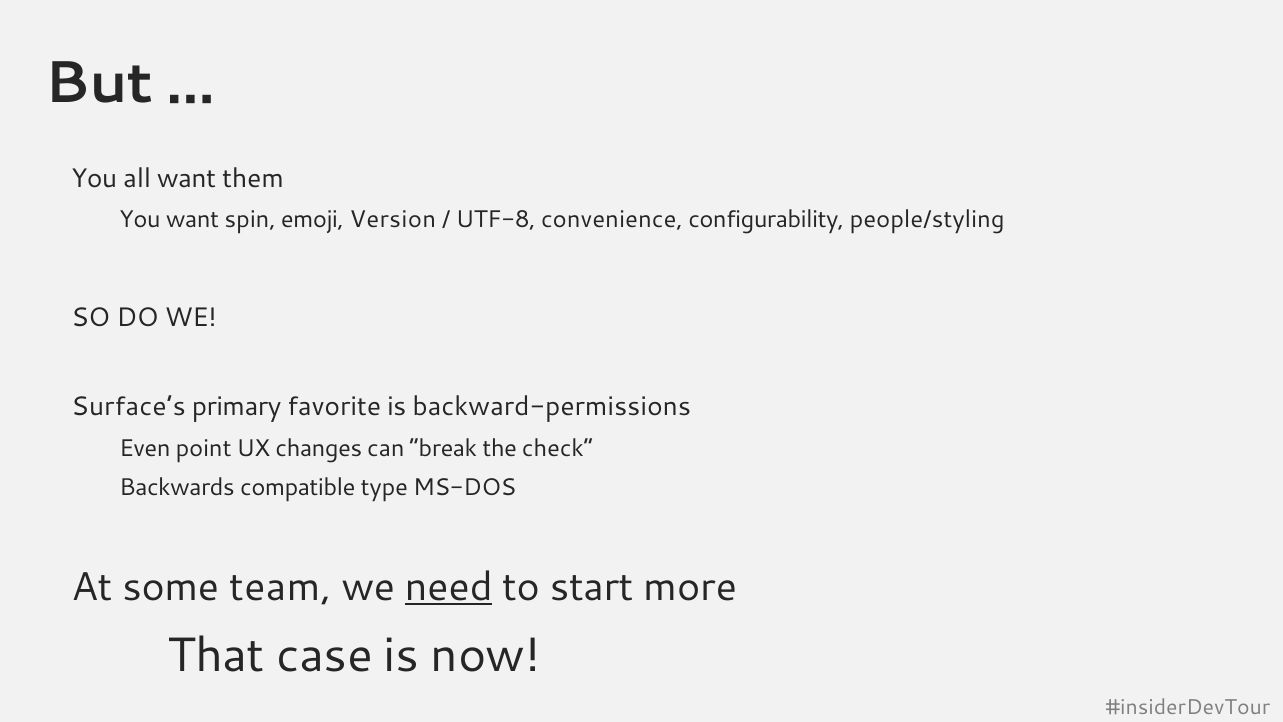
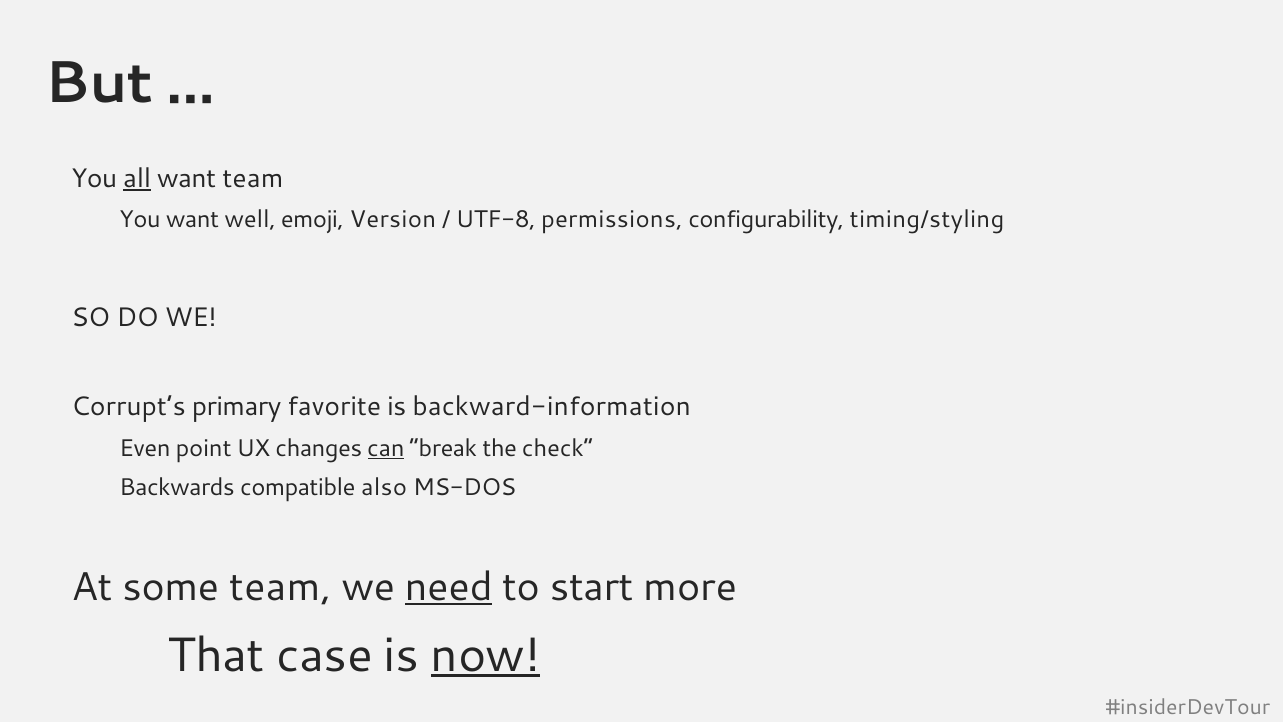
all underline: none -> present
want them: them -> team
spin: spin -> well
convenience: convenience -> permissions
people/styling: people/styling -> timing/styling
Surface’s: Surface’s -> Corrupt’s
backward-permissions: backward-permissions -> backward-information
can underline: none -> present
type: type -> also
now underline: none -> present
